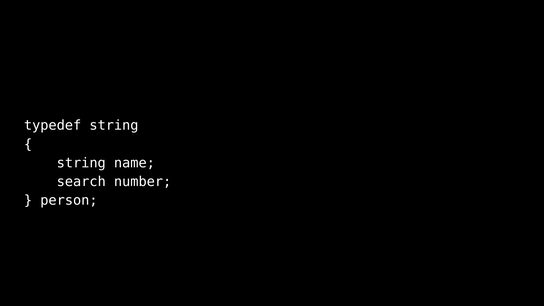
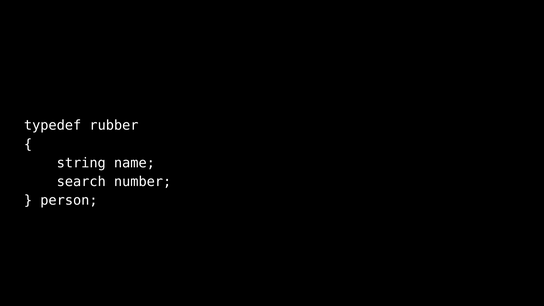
typedef string: string -> rubber
